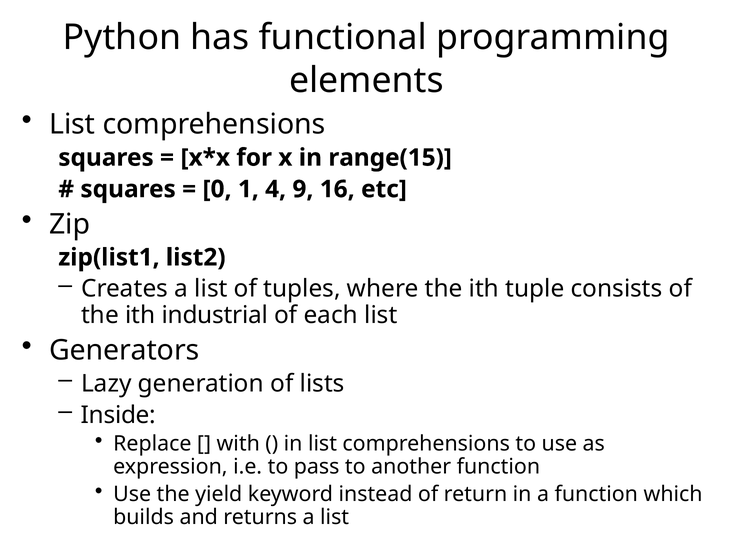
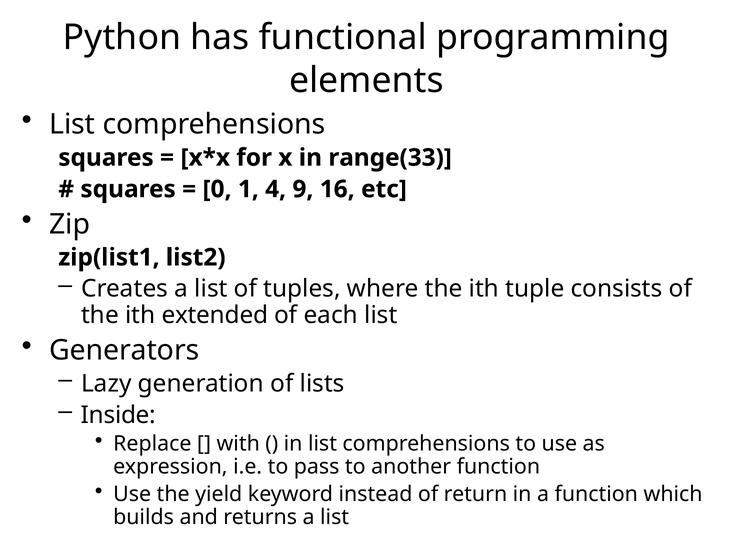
range(15: range(15 -> range(33
industrial: industrial -> extended
